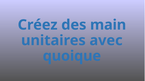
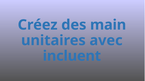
quoique: quoique -> incluent
